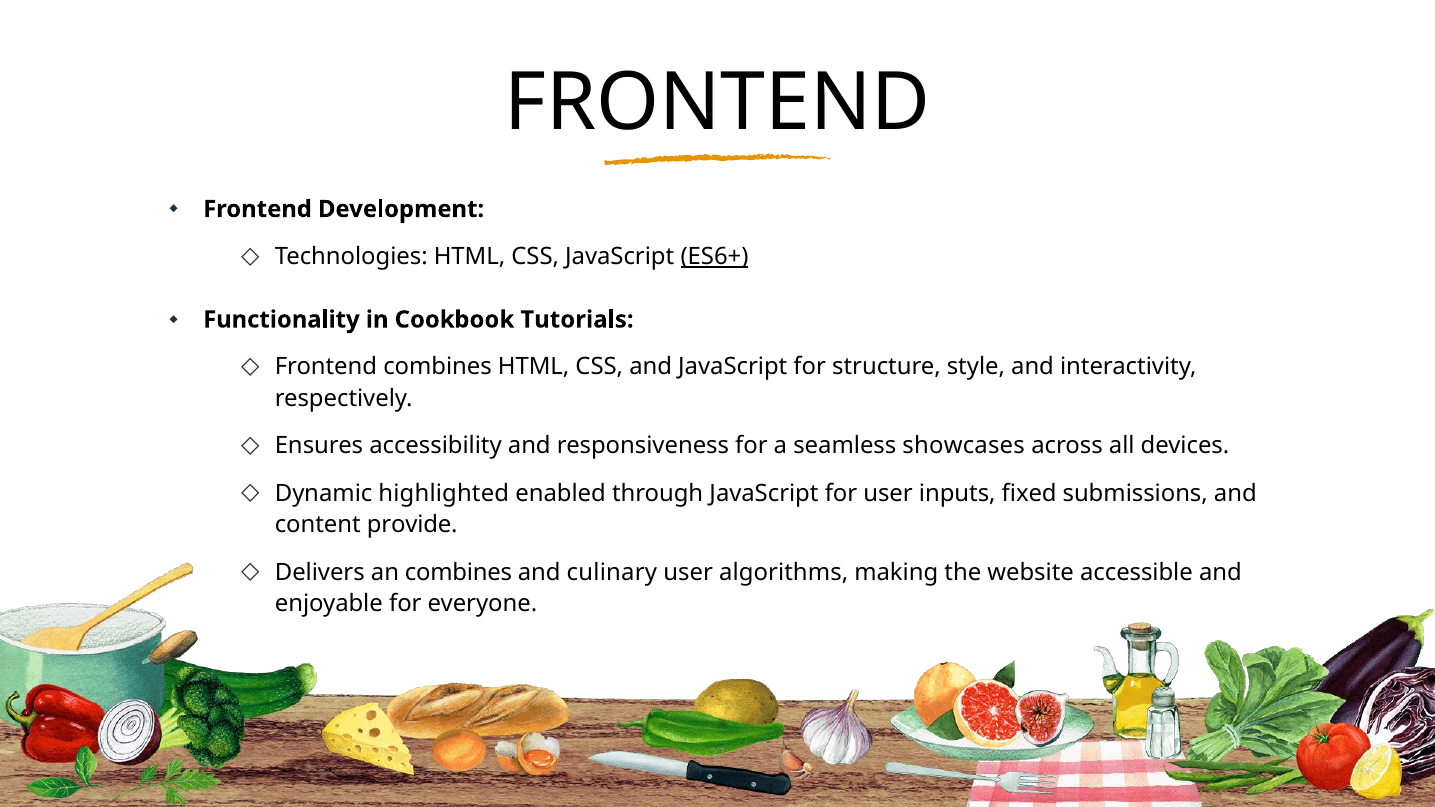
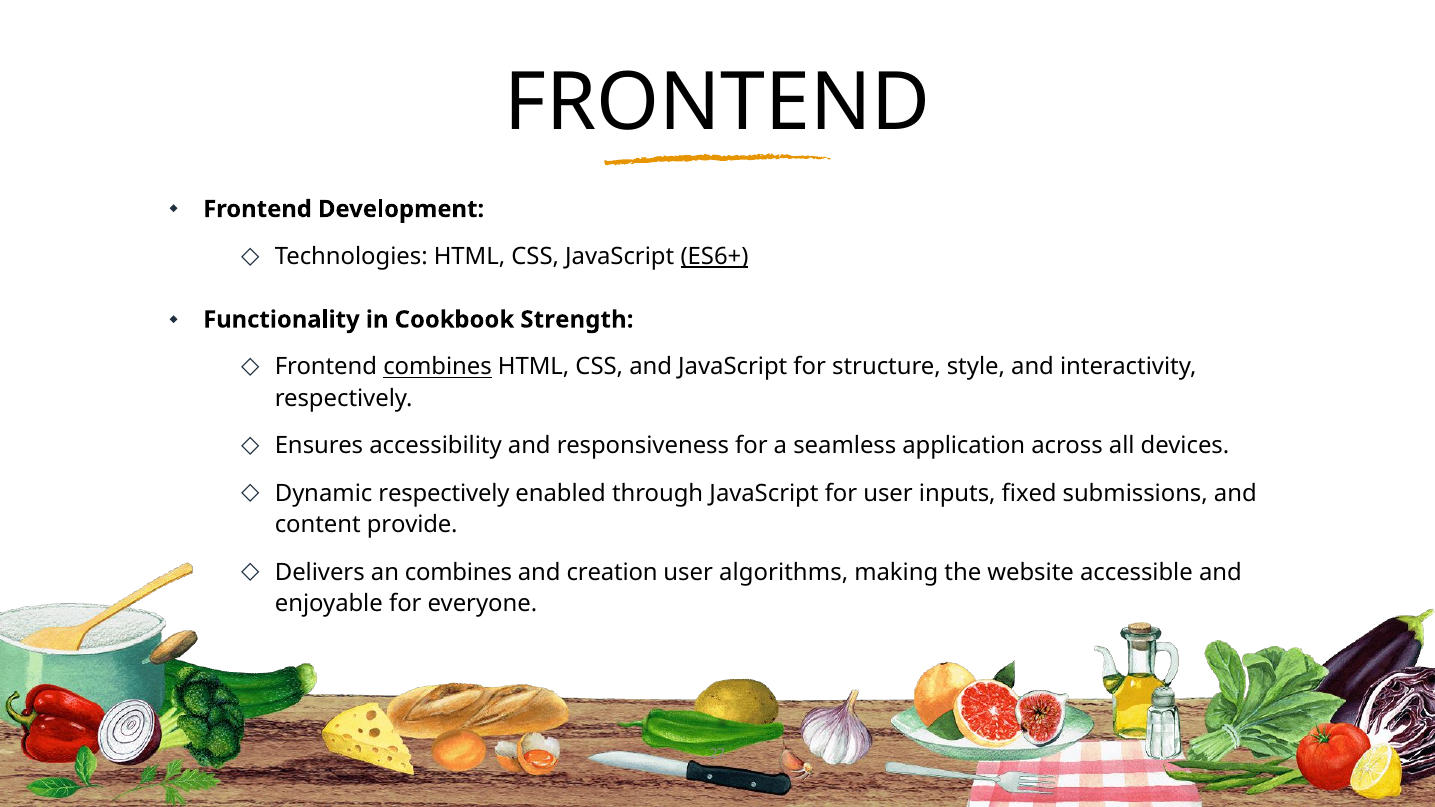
Tutorials: Tutorials -> Strength
combines at (438, 367) underline: none -> present
showcases: showcases -> application
Dynamic highlighted: highlighted -> respectively
culinary: culinary -> creation
